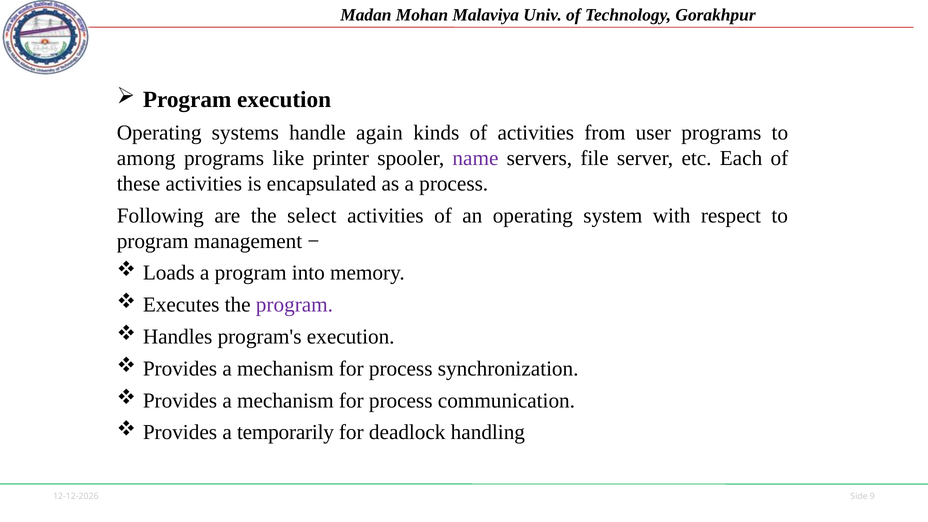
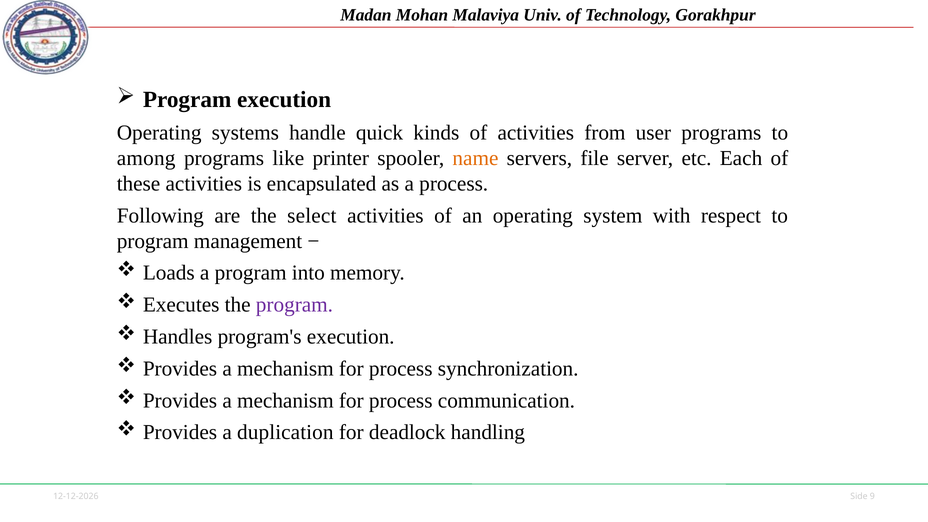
again: again -> quick
name colour: purple -> orange
temporarily: temporarily -> duplication
